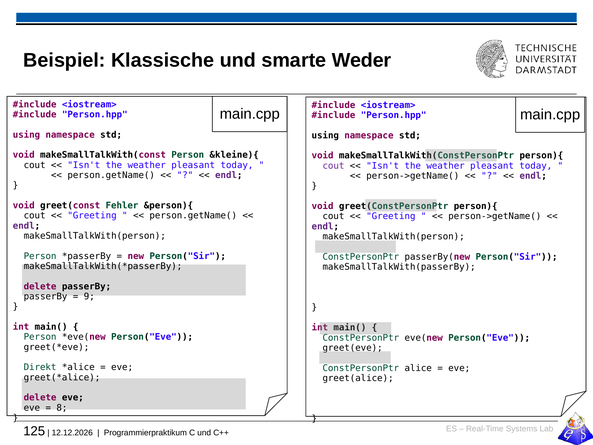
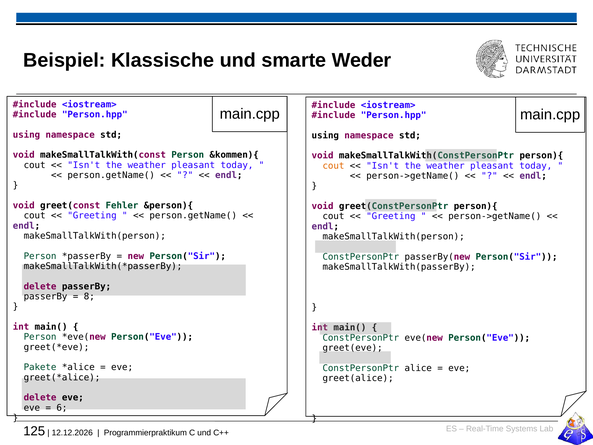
&kleine){: &kleine){ -> &kommen){
cout at (333, 166) colour: purple -> orange
9: 9 -> 8
Direkt: Direkt -> Pakete
8: 8 -> 6
